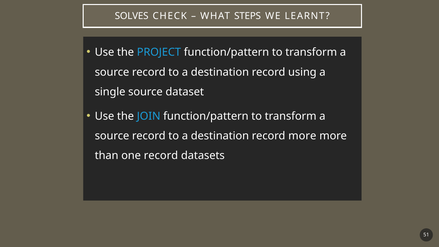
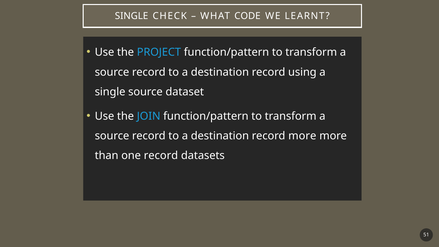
SOLVES at (132, 16): SOLVES -> SINGLE
STEPS: STEPS -> CODE
